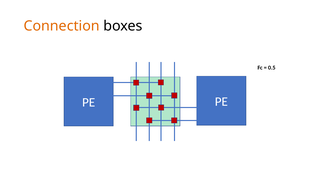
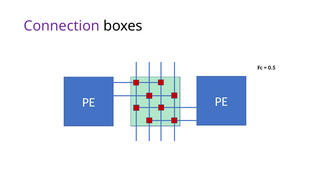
Connection colour: orange -> purple
